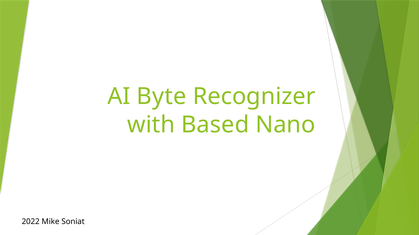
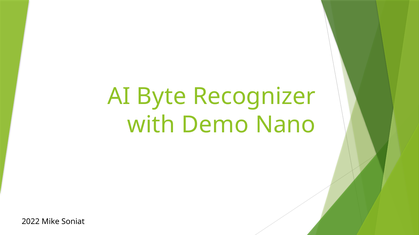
Based: Based -> Demo
